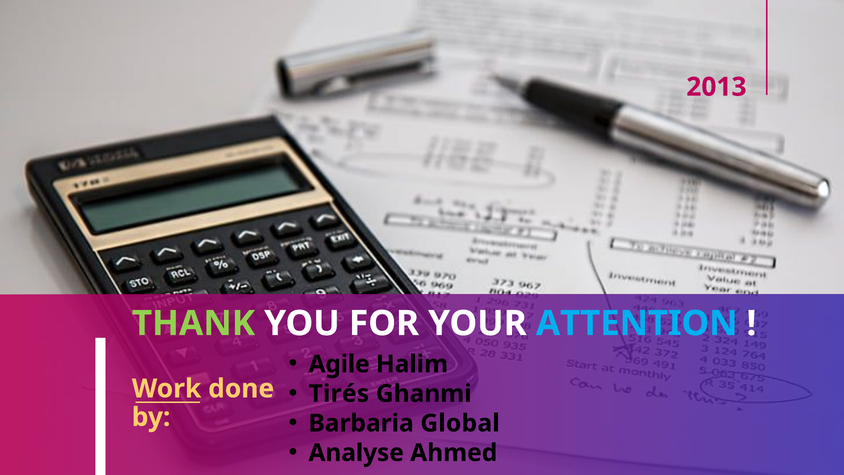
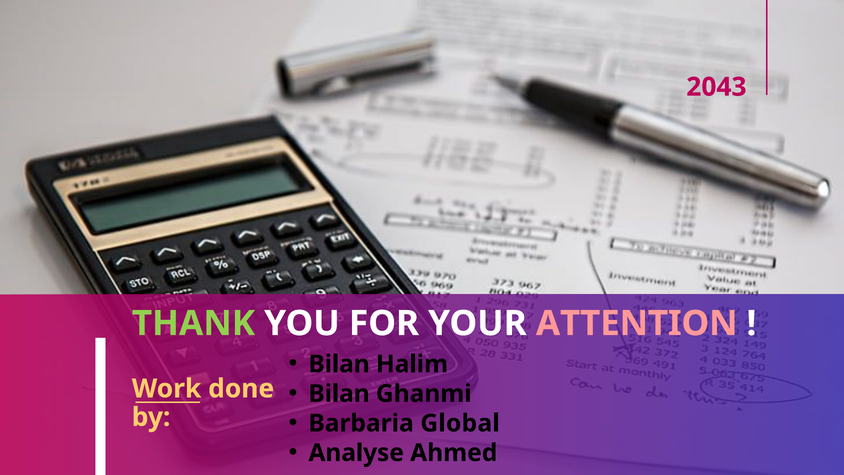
2013: 2013 -> 2043
ATTENTION colour: light blue -> pink
Agile at (339, 364): Agile -> Bilan
Tirés at (339, 394): Tirés -> Bilan
